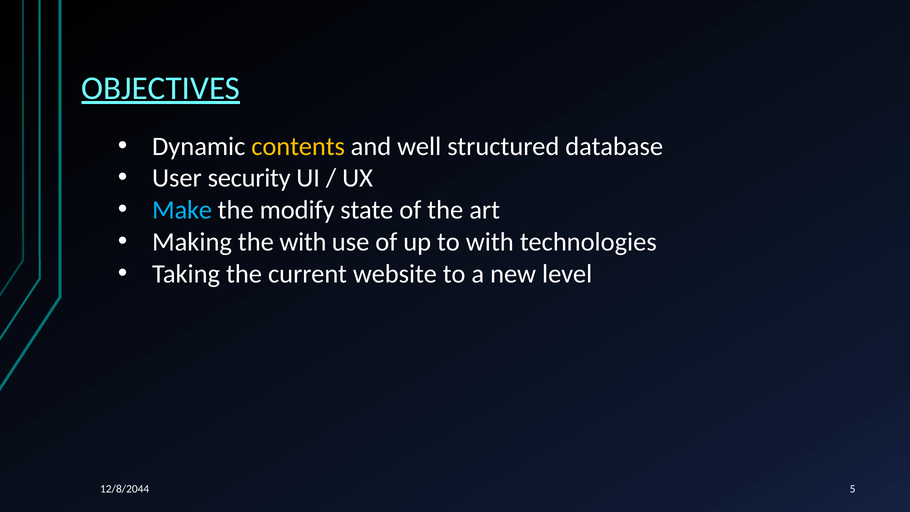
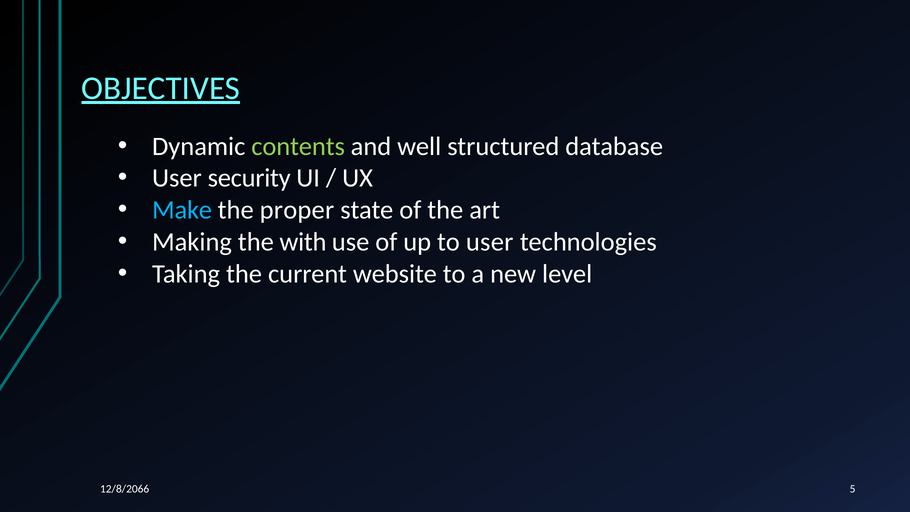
contents colour: yellow -> light green
modify: modify -> proper
to with: with -> user
12/8/2044: 12/8/2044 -> 12/8/2066
